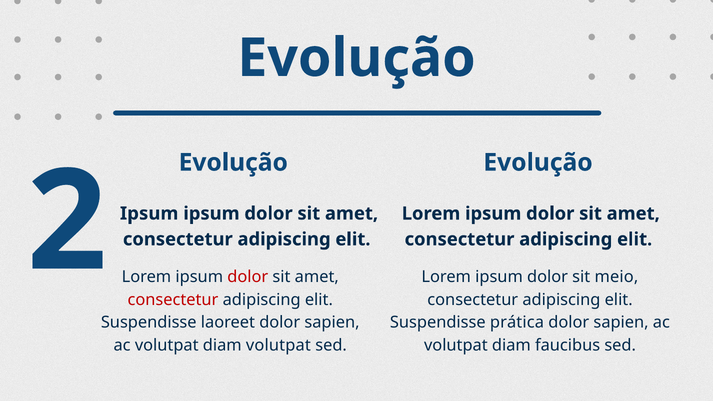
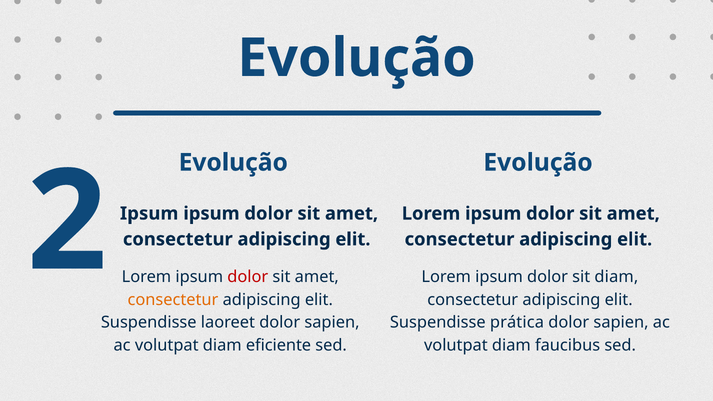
sit meio: meio -> diam
consectetur at (173, 300) colour: red -> orange
diam volutpat: volutpat -> eficiente
